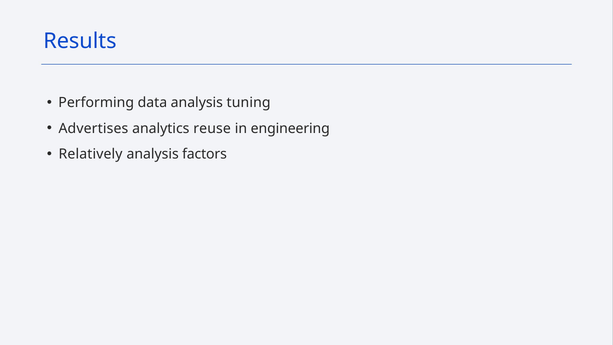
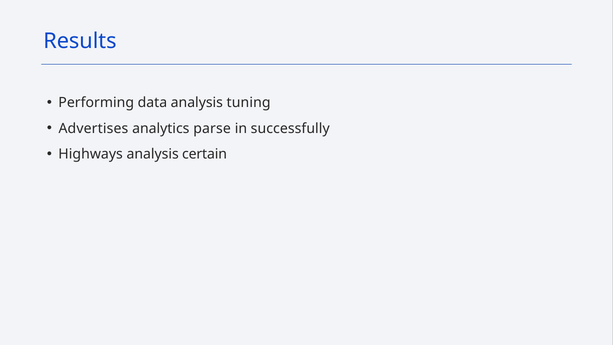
reuse: reuse -> parse
engineering: engineering -> successfully
Relatively: Relatively -> Highways
factors: factors -> certain
